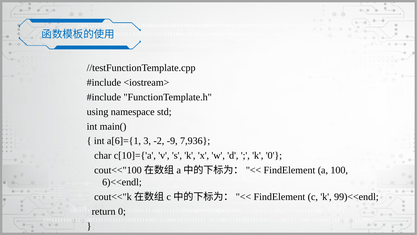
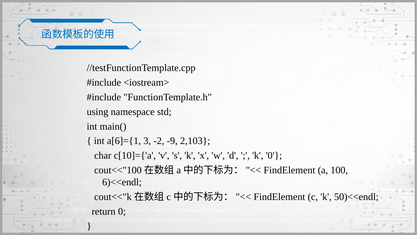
7,936: 7,936 -> 2,103
99)<<endl: 99)<<endl -> 50)<<endl
